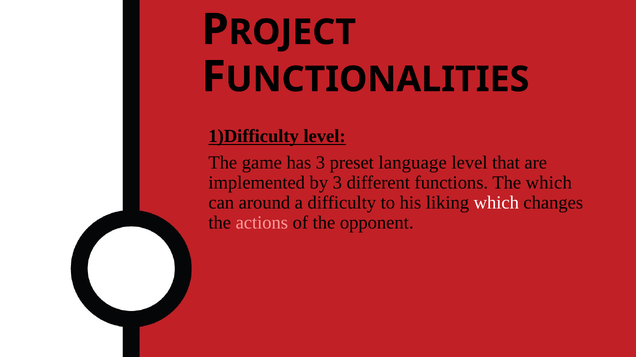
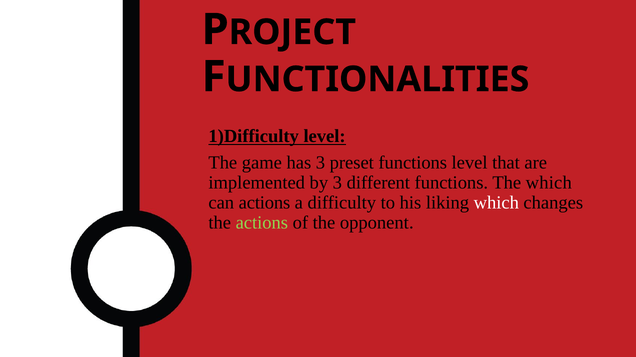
preset language: language -> functions
can around: around -> actions
actions at (262, 223) colour: pink -> light green
